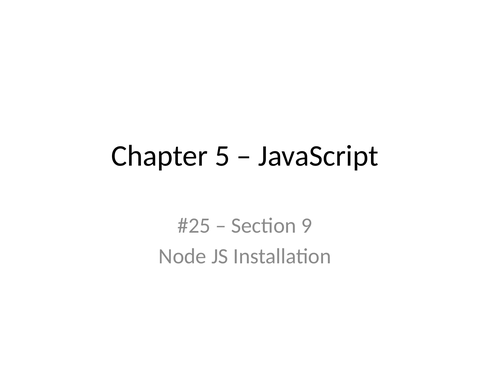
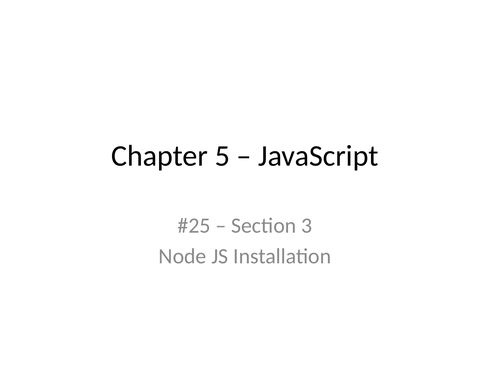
9: 9 -> 3
